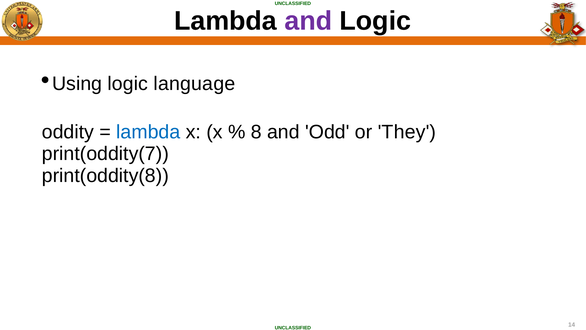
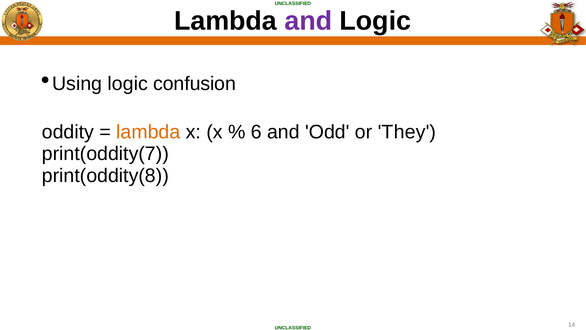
language: language -> confusion
lambda at (148, 132) colour: blue -> orange
8: 8 -> 6
